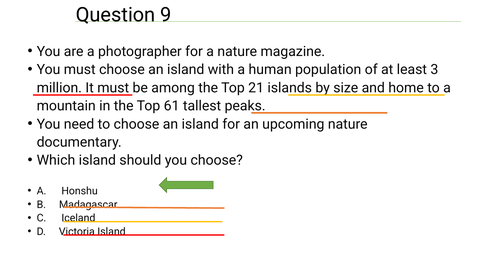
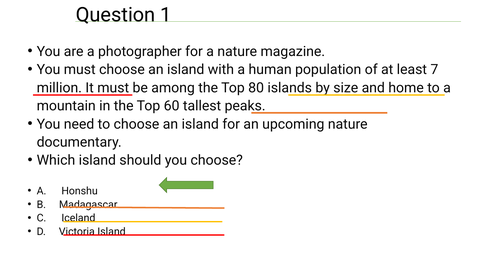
9: 9 -> 1
3: 3 -> 7
21: 21 -> 80
61: 61 -> 60
